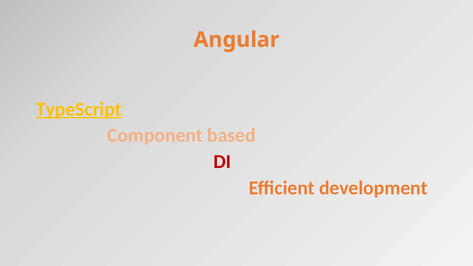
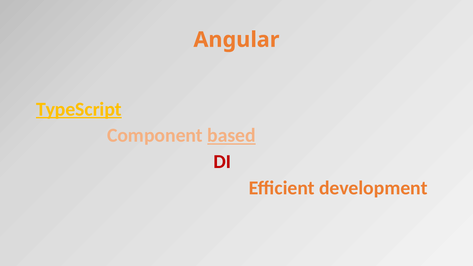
based underline: none -> present
